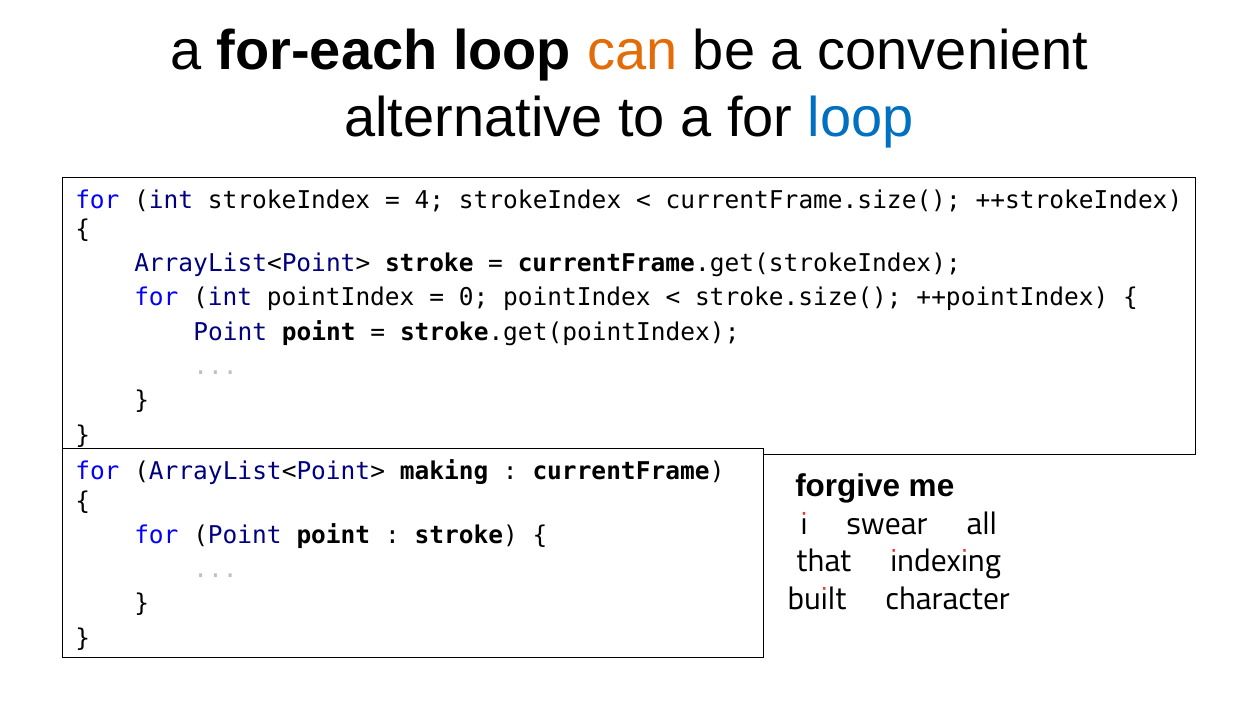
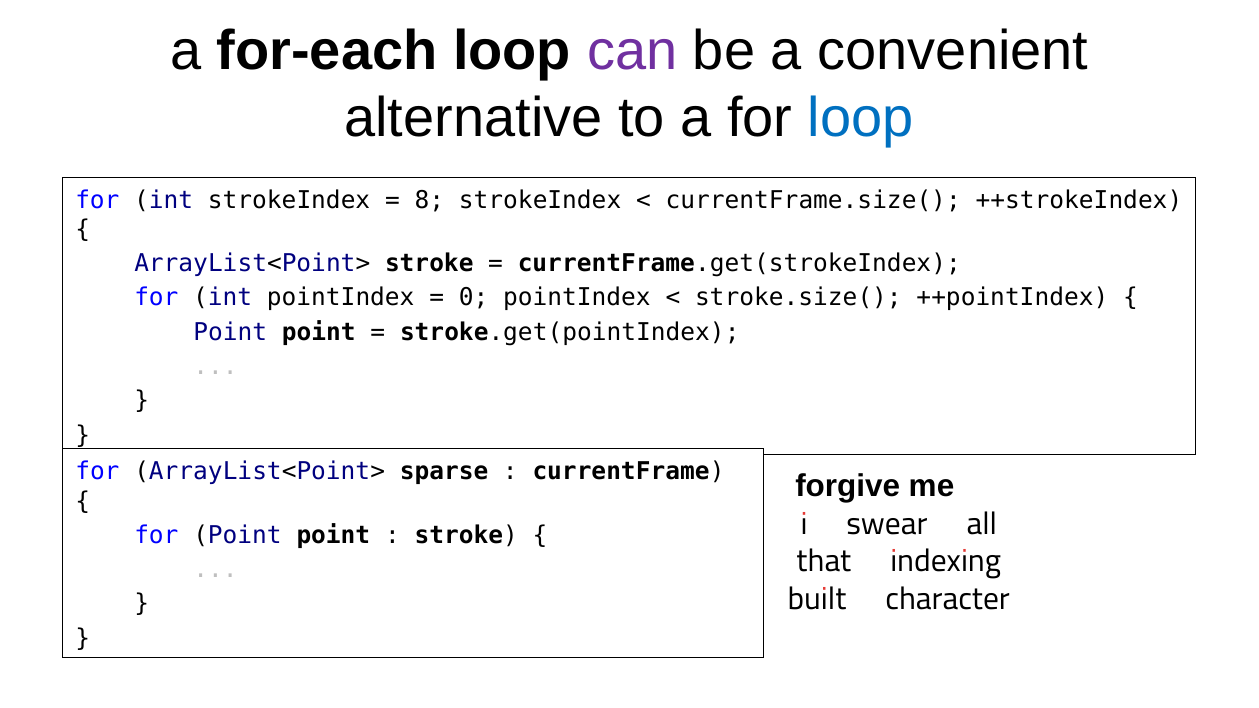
can colour: orange -> purple
4: 4 -> 8
making: making -> sparse
